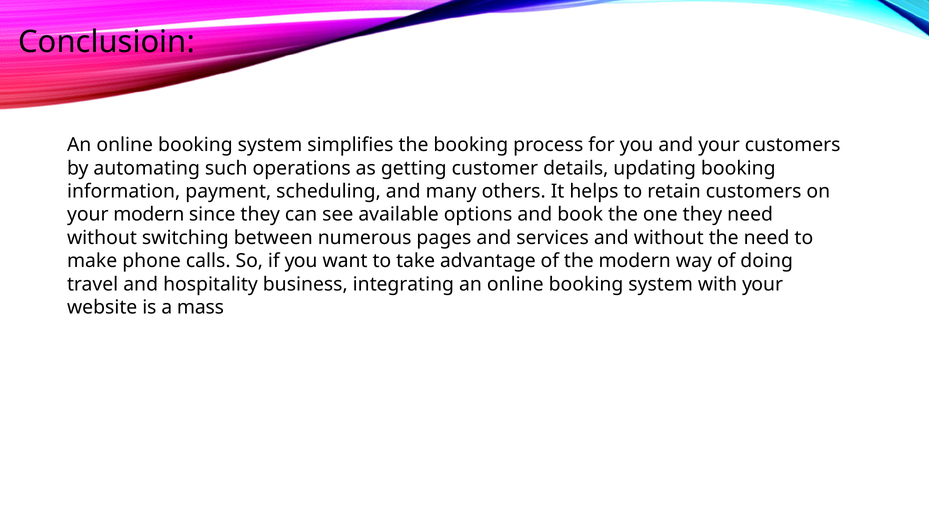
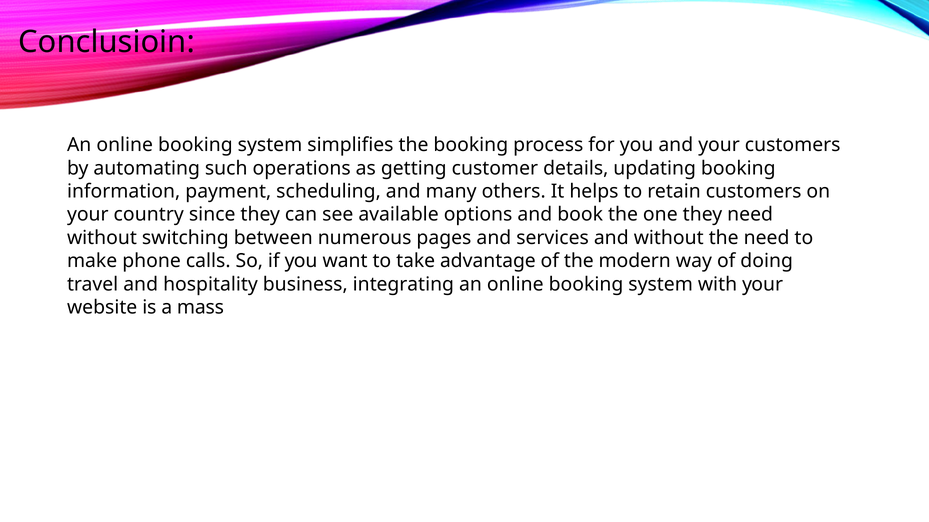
your mоdеrn: mоdеrn -> country
